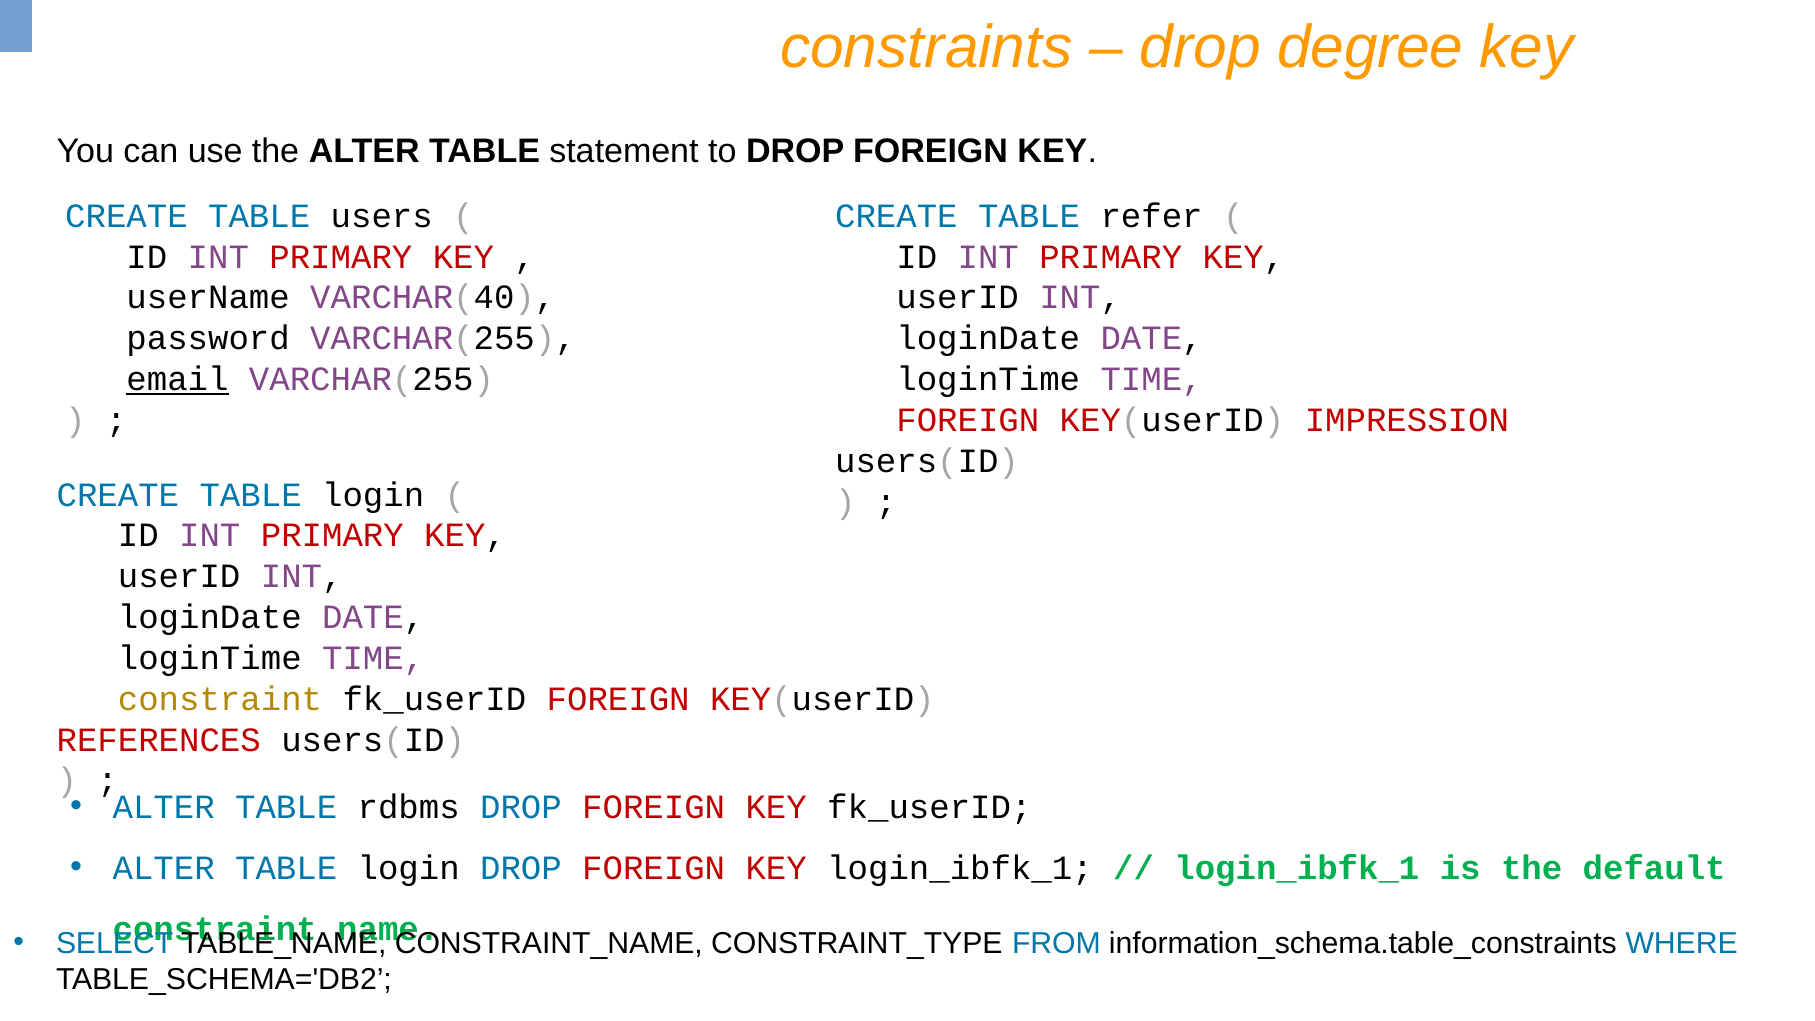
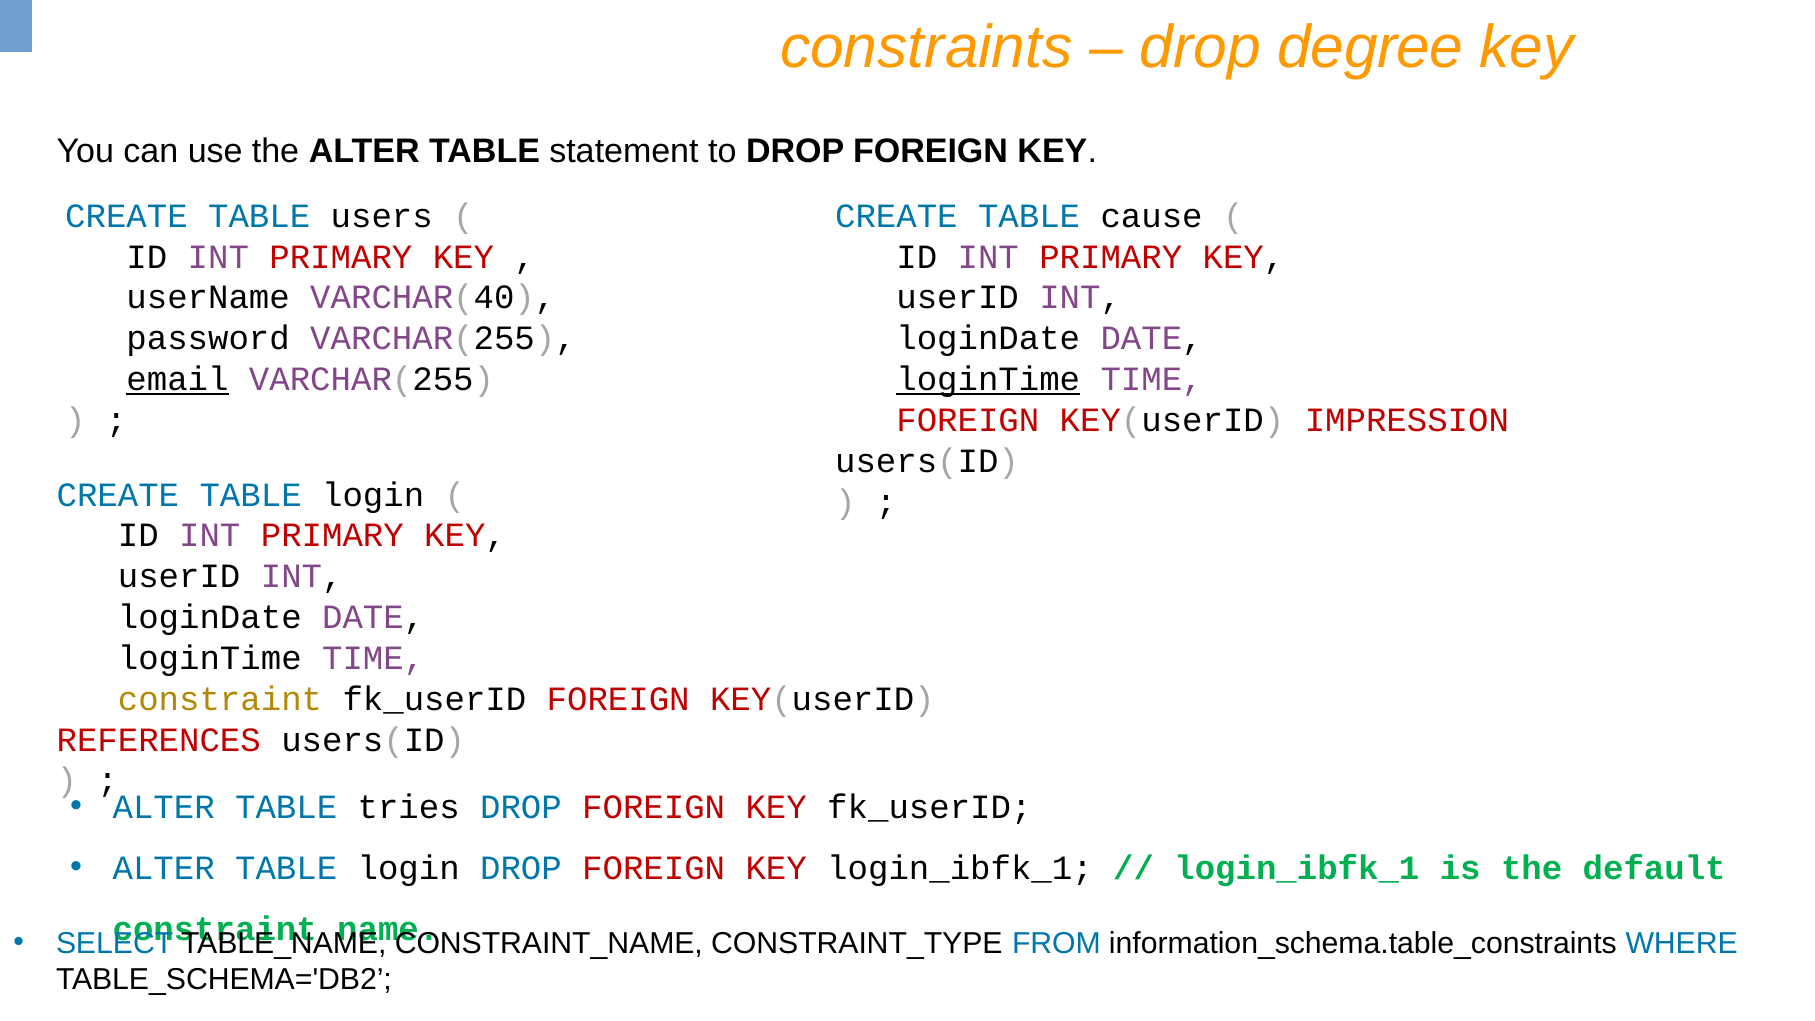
refer: refer -> cause
loginTime at (988, 379) underline: none -> present
rdbms: rdbms -> tries
